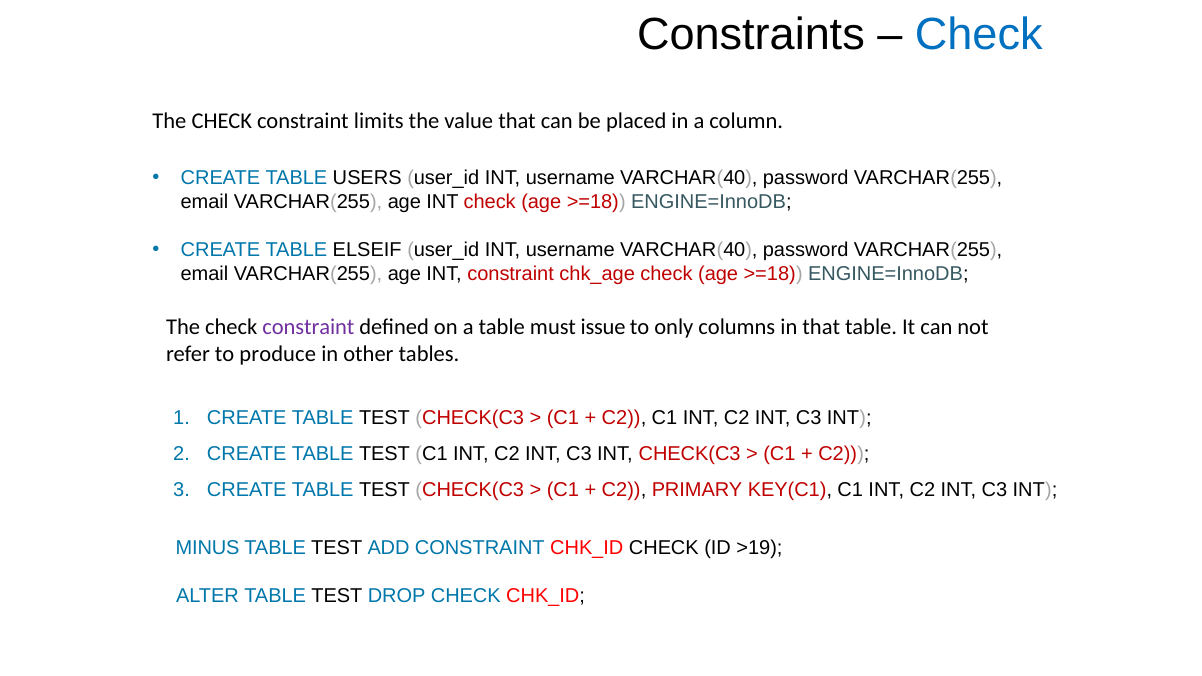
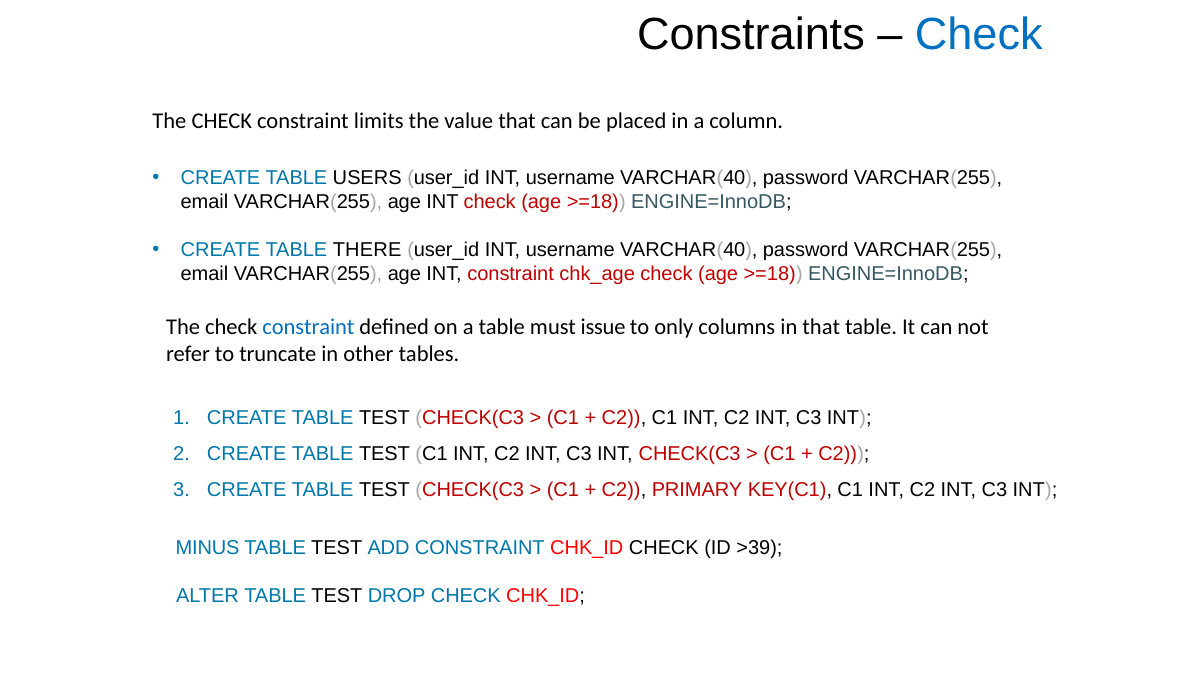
ELSEIF: ELSEIF -> THERE
constraint at (308, 328) colour: purple -> blue
produce: produce -> truncate
>19: >19 -> >39
